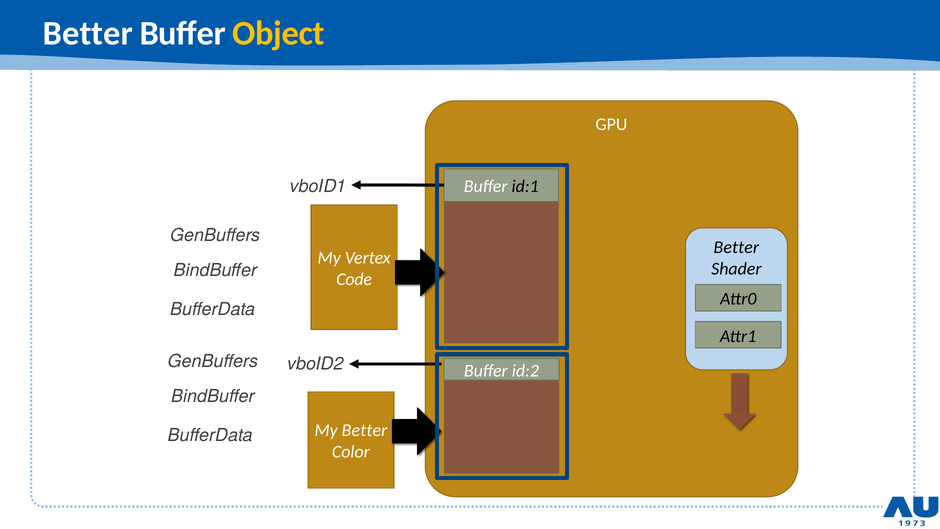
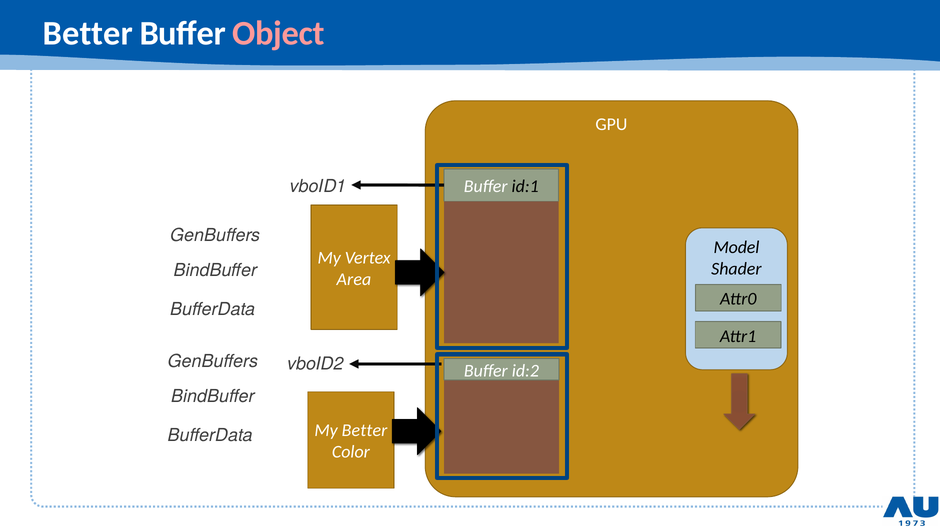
Object colour: yellow -> pink
Better at (736, 247): Better -> Model
Code: Code -> Area
